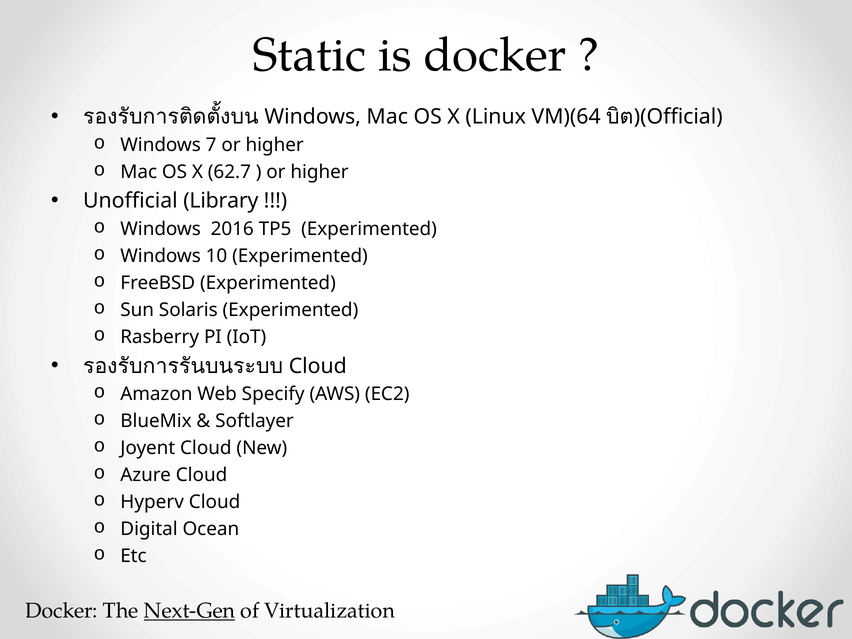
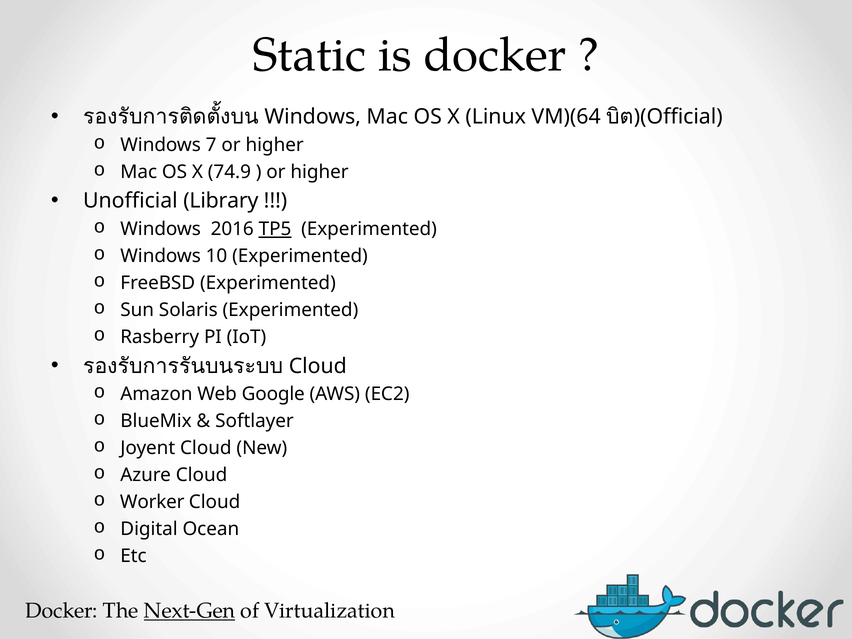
62.7: 62.7 -> 74.9
TP5 underline: none -> present
Specify: Specify -> Google
Hyperv: Hyperv -> Worker
